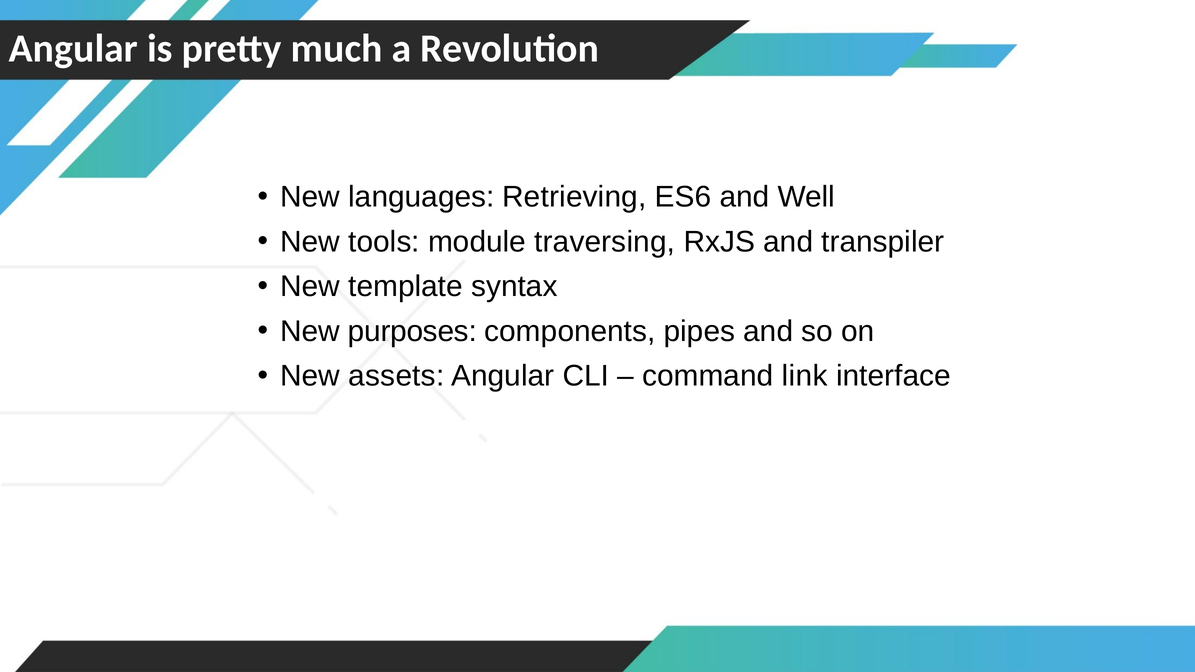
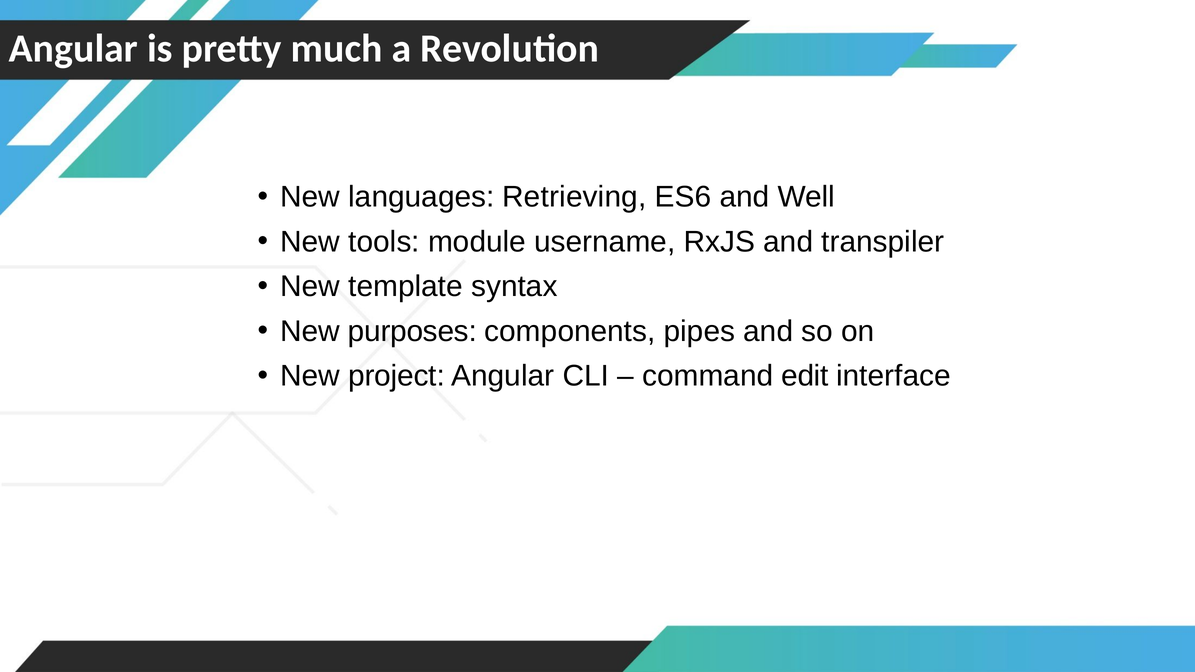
traversing: traversing -> username
assets: assets -> project
link: link -> edit
